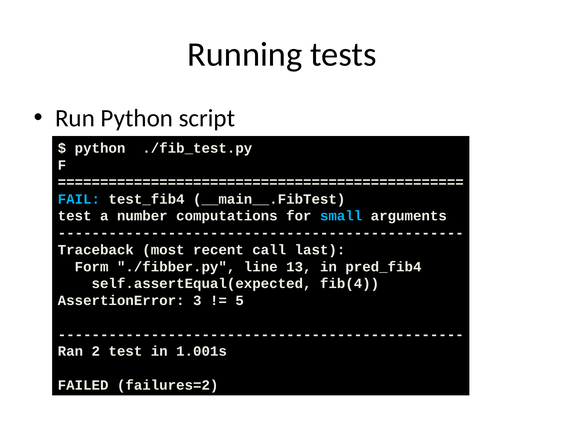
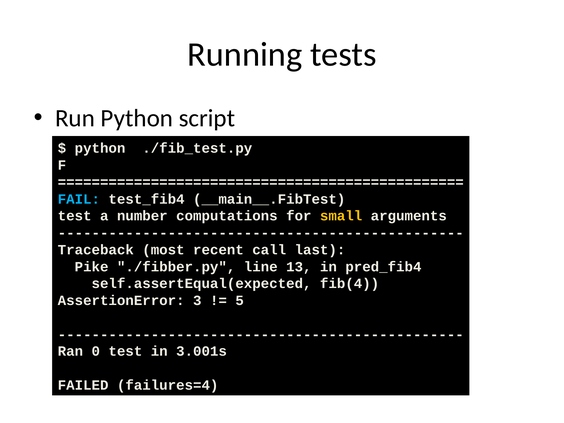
small colour: light blue -> yellow
Form: Form -> Pike
2: 2 -> 0
1.001s: 1.001s -> 3.001s
failures=2: failures=2 -> failures=4
